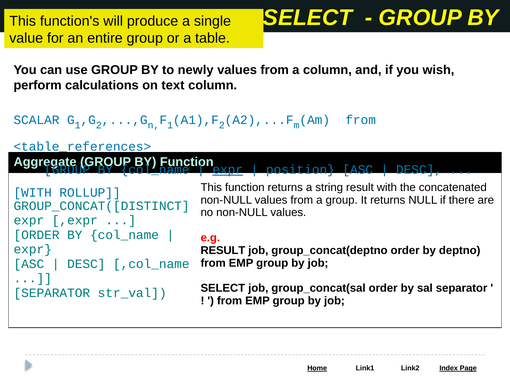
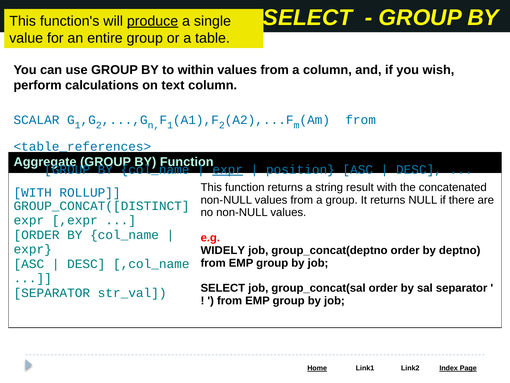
produce underline: none -> present
newly: newly -> within
RESULT at (223, 250): RESULT -> WIDELY
